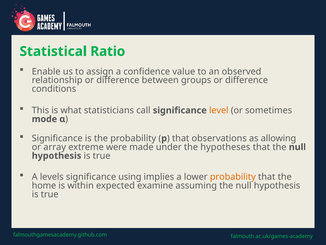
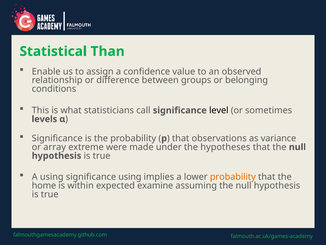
Ratio: Ratio -> Than
groups or difference: difference -> belonging
level colour: orange -> black
mode: mode -> levels
allowing: allowing -> variance
A levels: levels -> using
